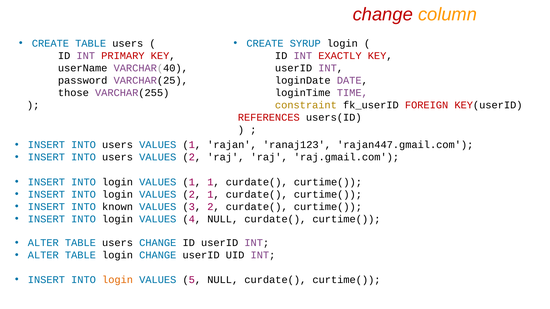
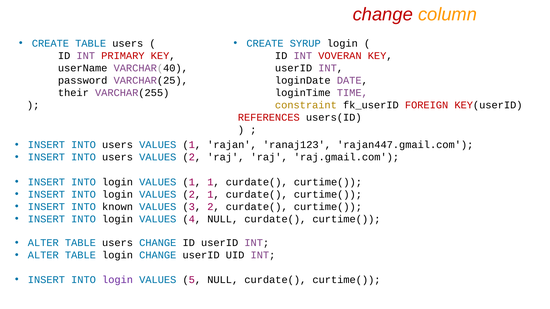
EXACTLY: EXACTLY -> VOVERAN
those: those -> their
login at (118, 280) colour: orange -> purple
